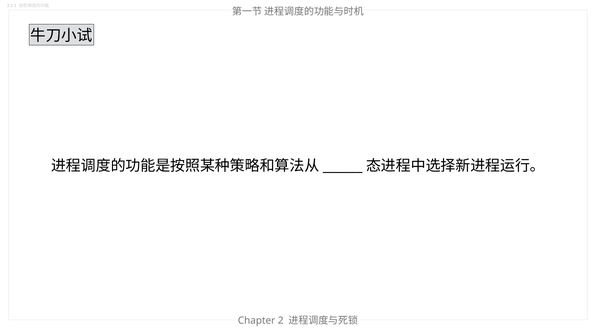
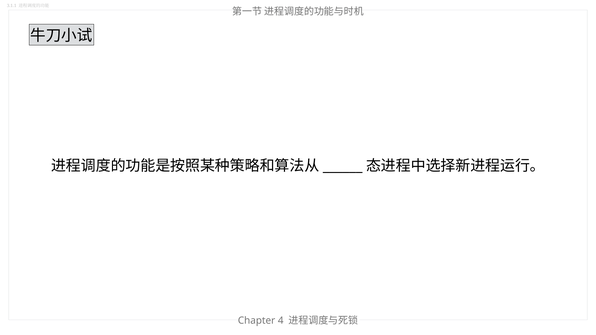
2: 2 -> 4
